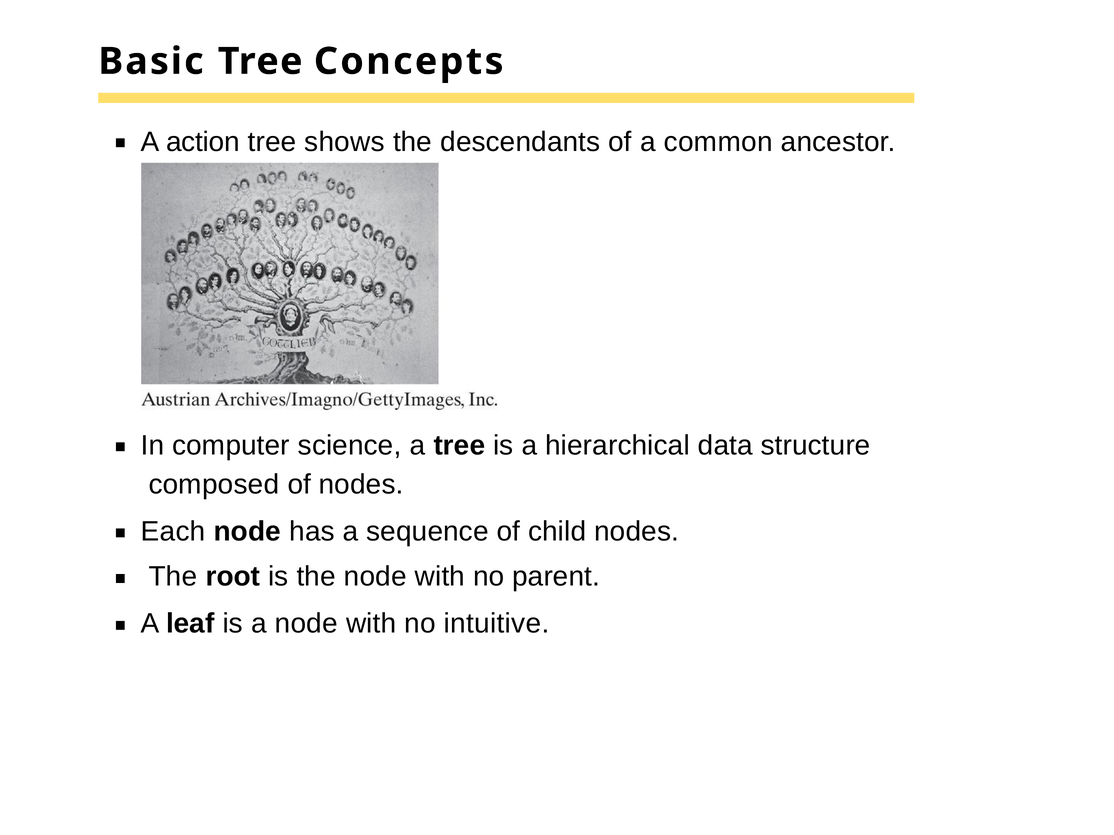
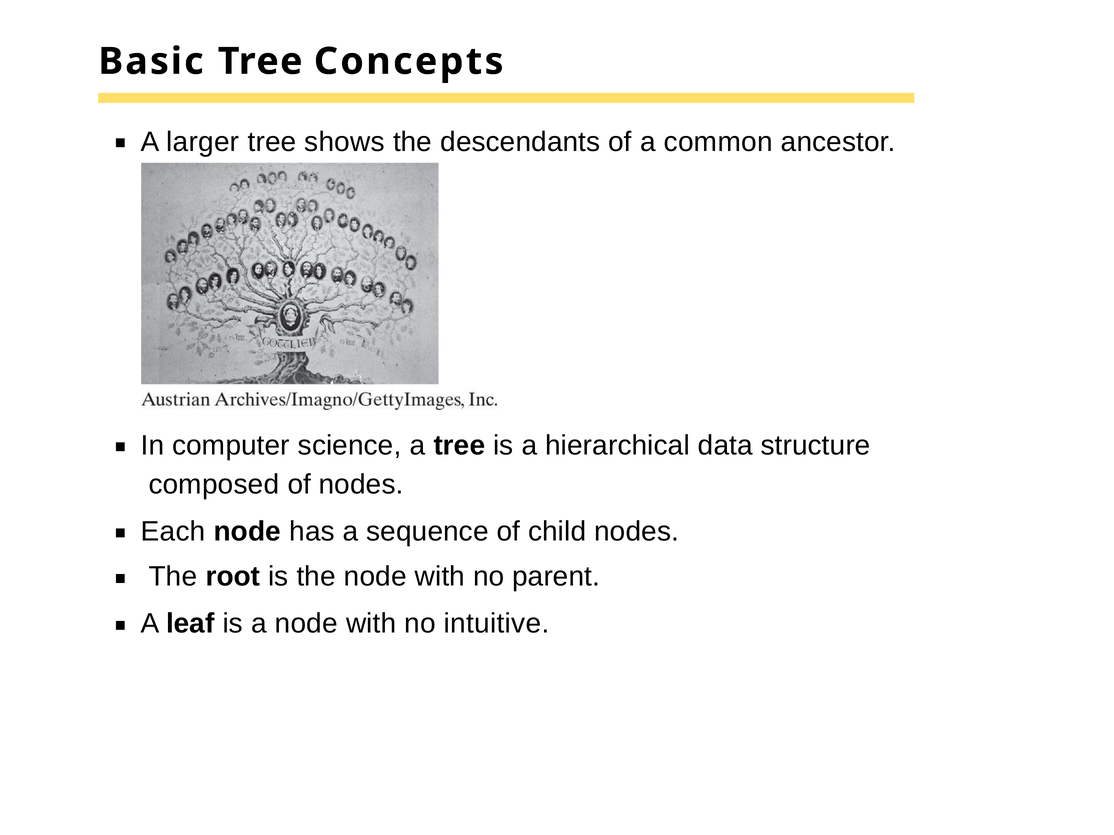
action: action -> larger
